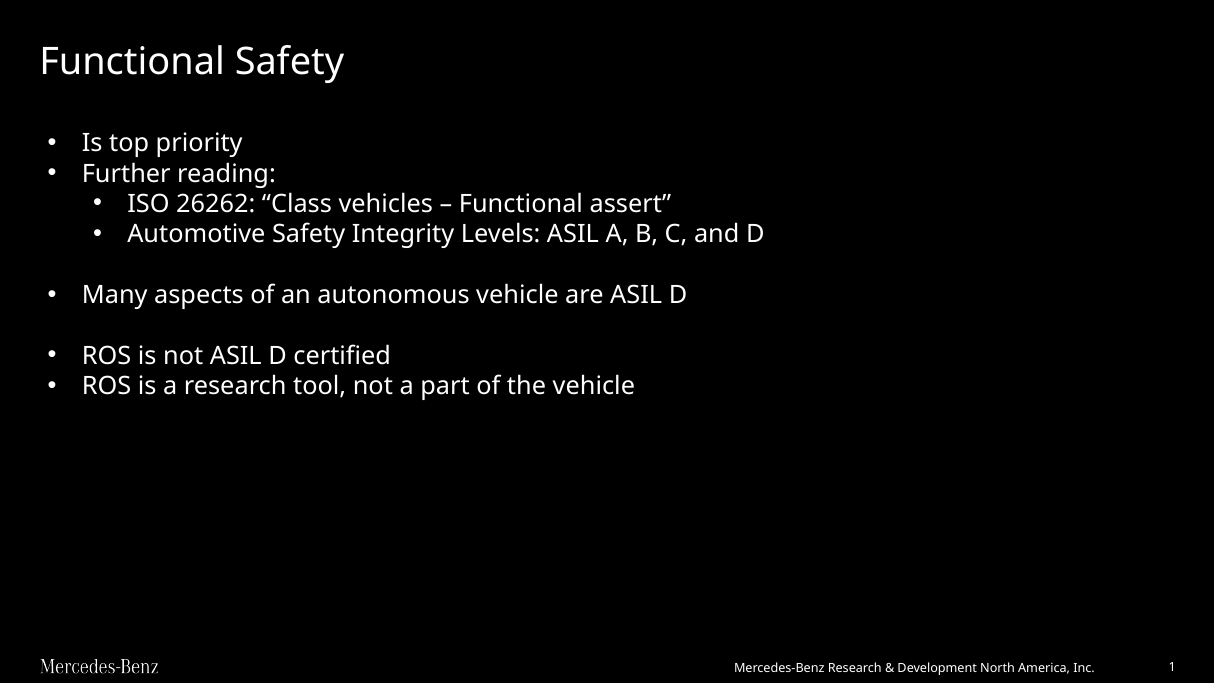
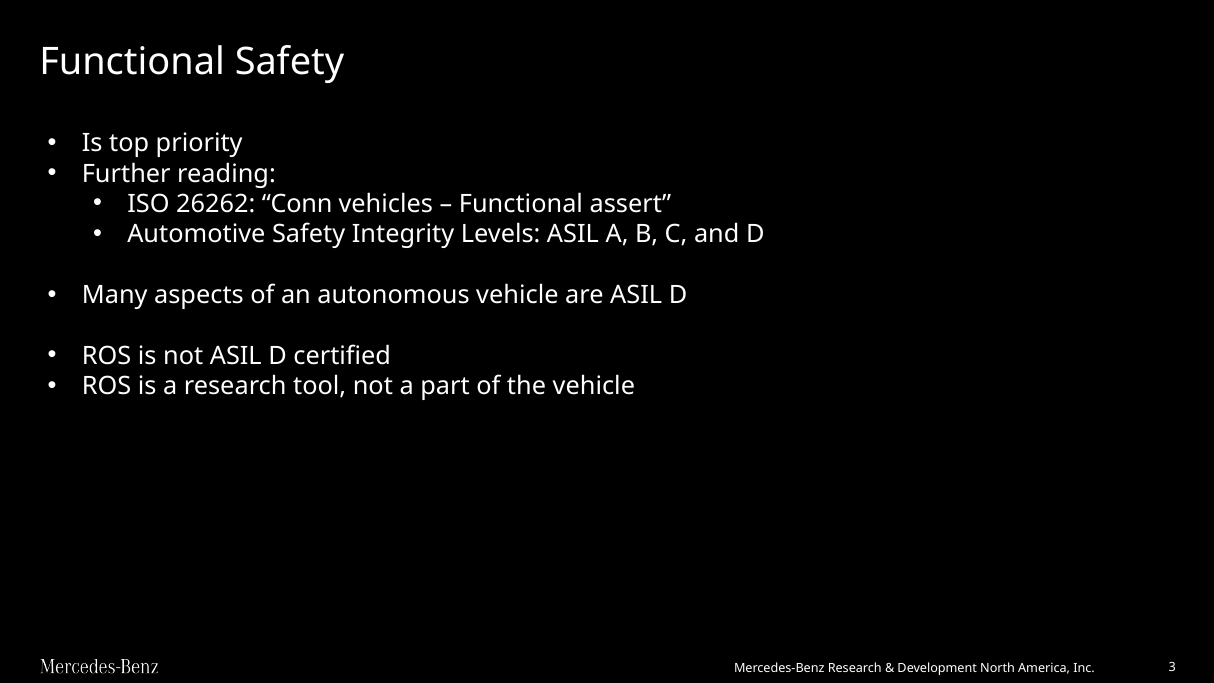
Class: Class -> Conn
1: 1 -> 3
